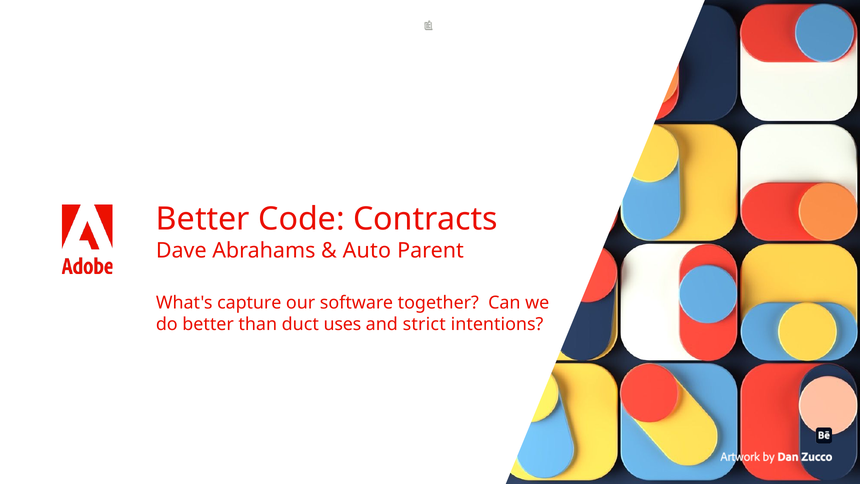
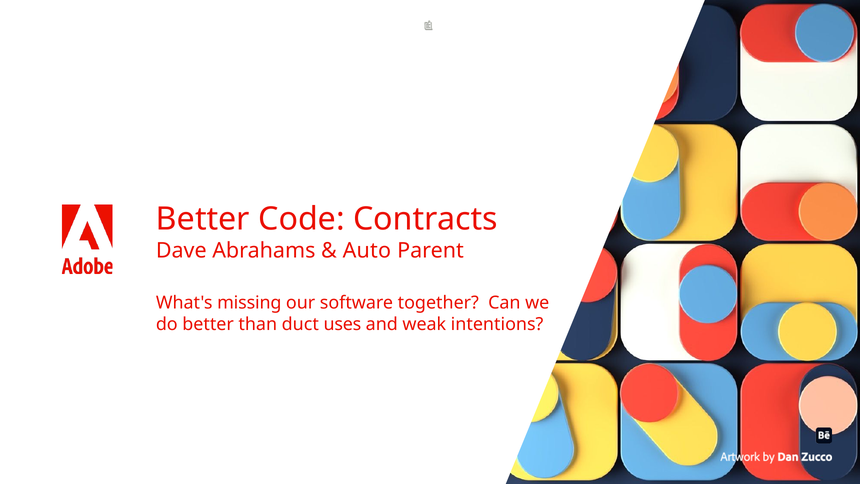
capture: capture -> missing
strict: strict -> weak
